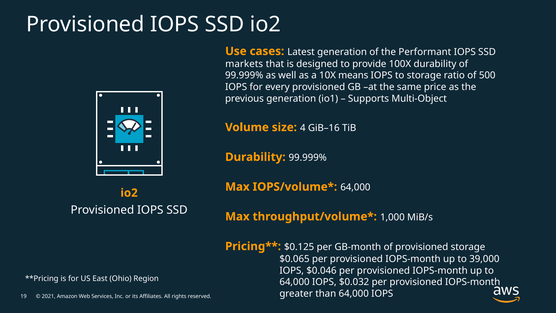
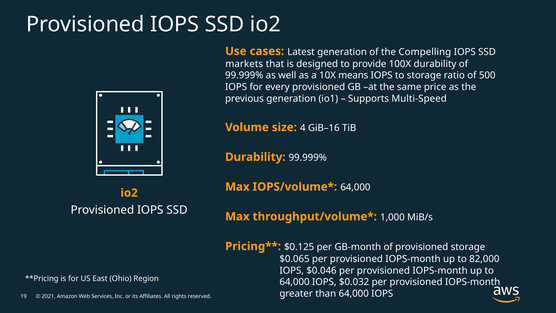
Performant: Performant -> Compelling
Multi-Object: Multi-Object -> Multi-Speed
39,000: 39,000 -> 82,000
